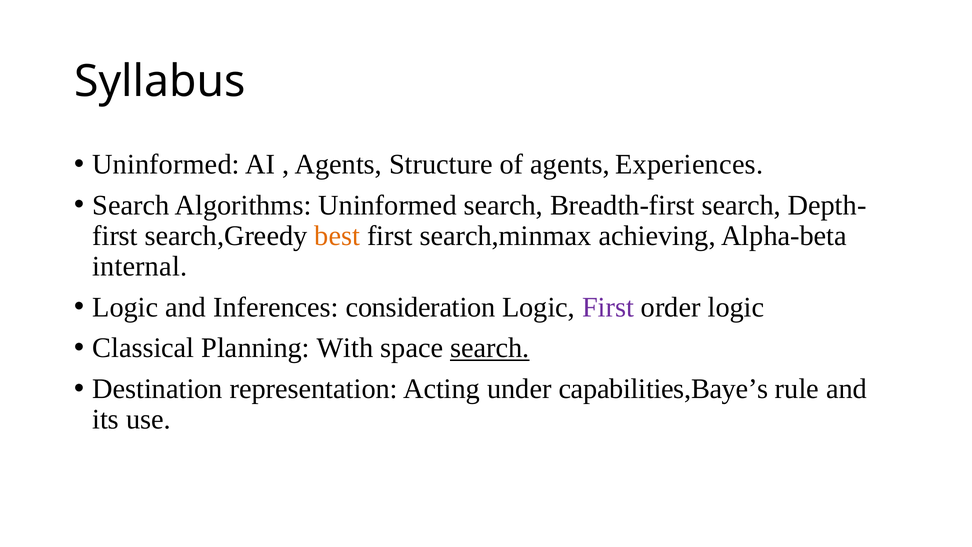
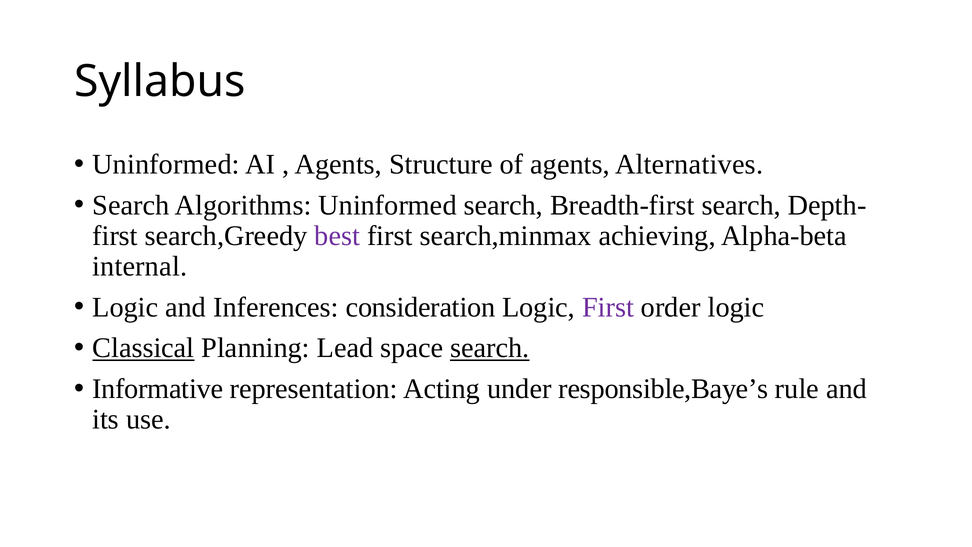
Experiences: Experiences -> Alternatives
best colour: orange -> purple
Classical underline: none -> present
With: With -> Lead
Destination: Destination -> Informative
capabilities,Baye’s: capabilities,Baye’s -> responsible,Baye’s
